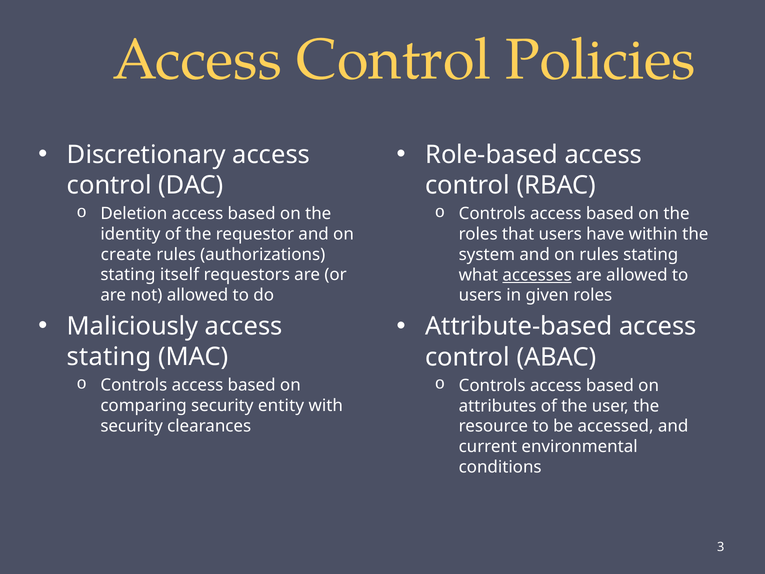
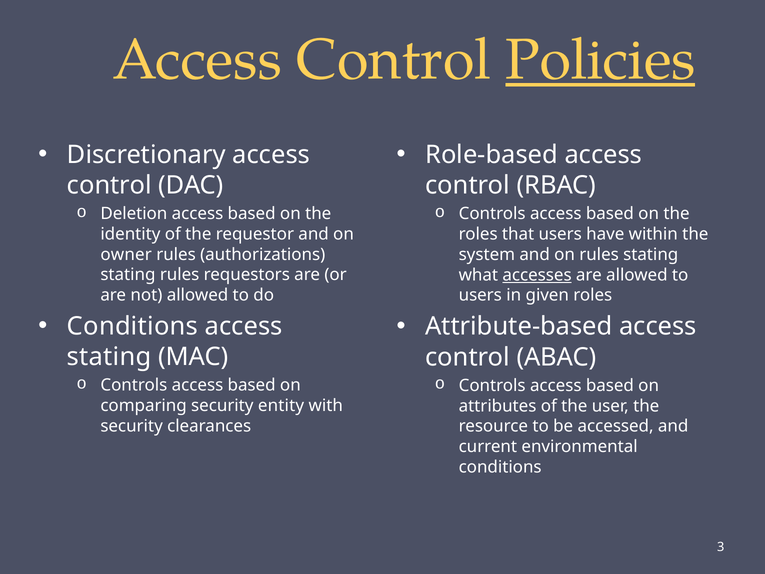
Policies underline: none -> present
create: create -> owner
stating itself: itself -> rules
Maliciously at (133, 326): Maliciously -> Conditions
